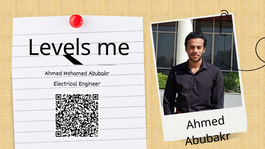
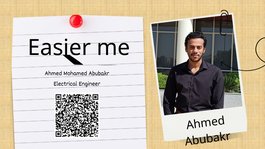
Levels: Levels -> Easier
